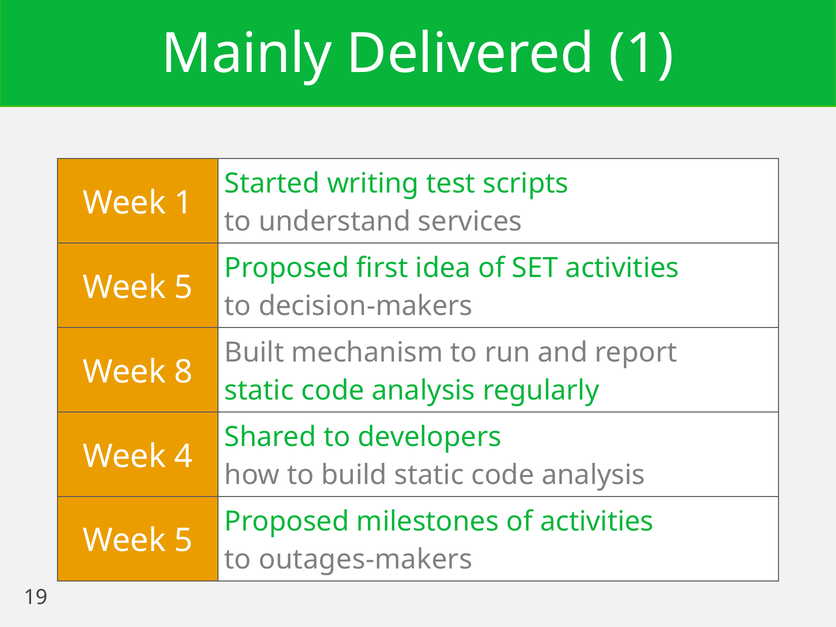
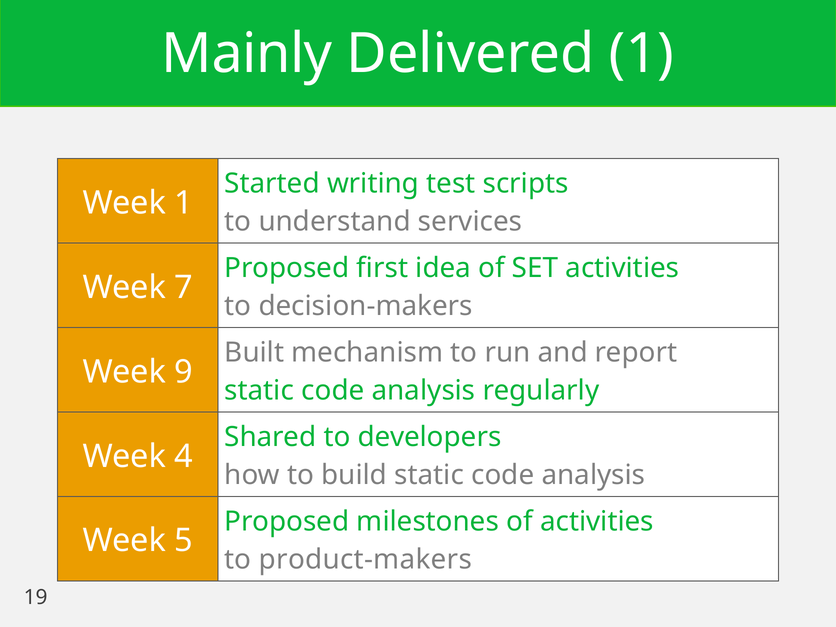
5 at (184, 287): 5 -> 7
8: 8 -> 9
outages-makers: outages-makers -> product-makers
